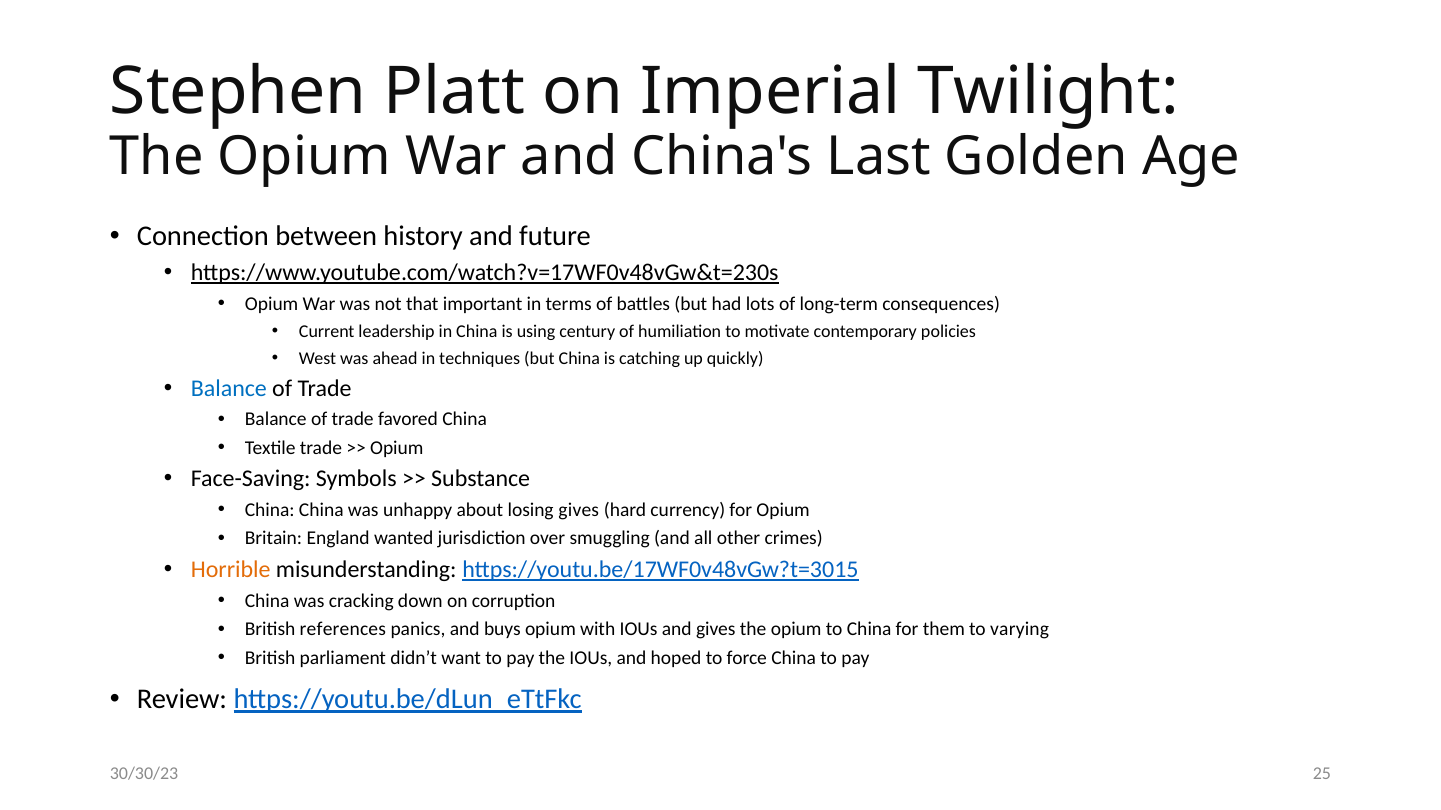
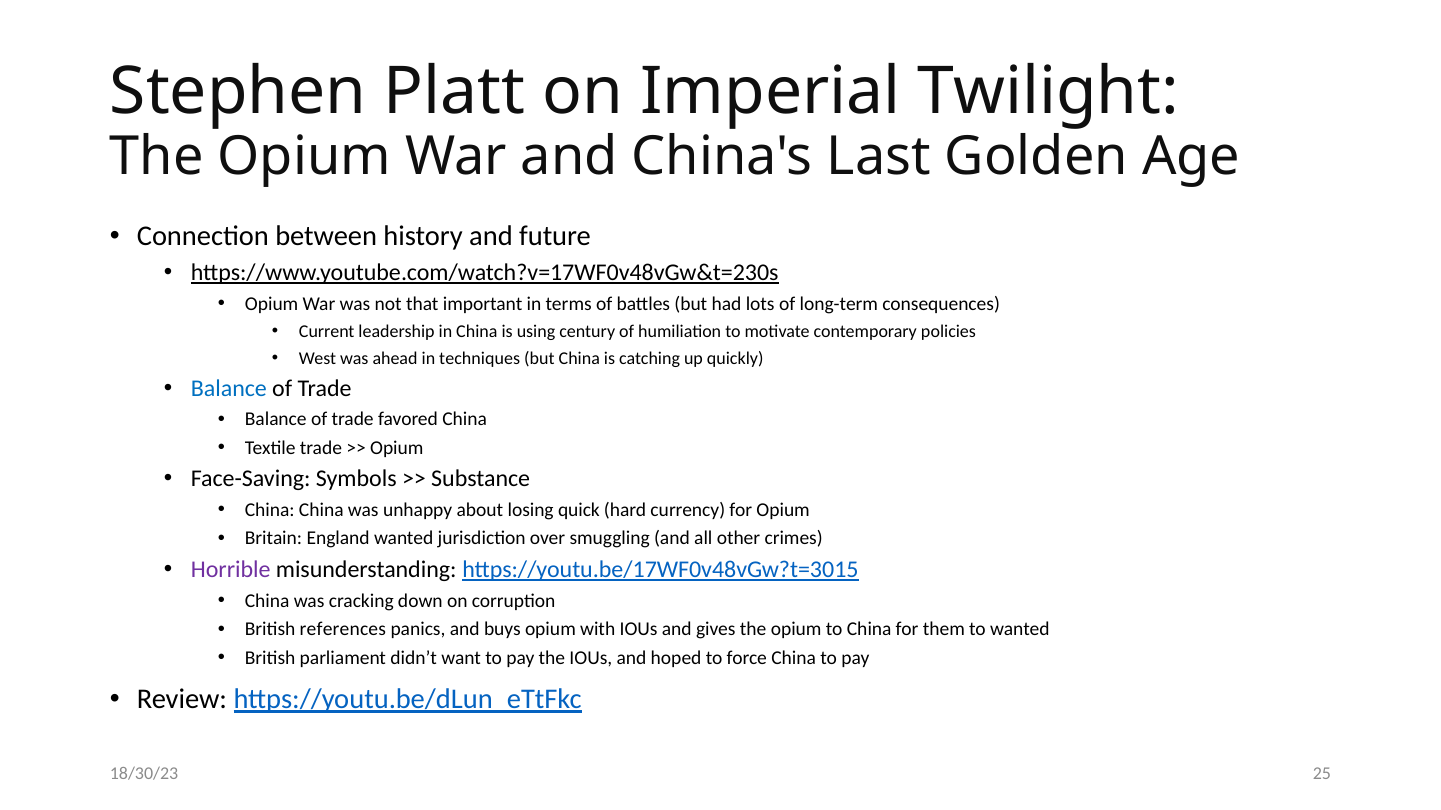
losing gives: gives -> quick
Horrible colour: orange -> purple
to varying: varying -> wanted
30/30/23: 30/30/23 -> 18/30/23
